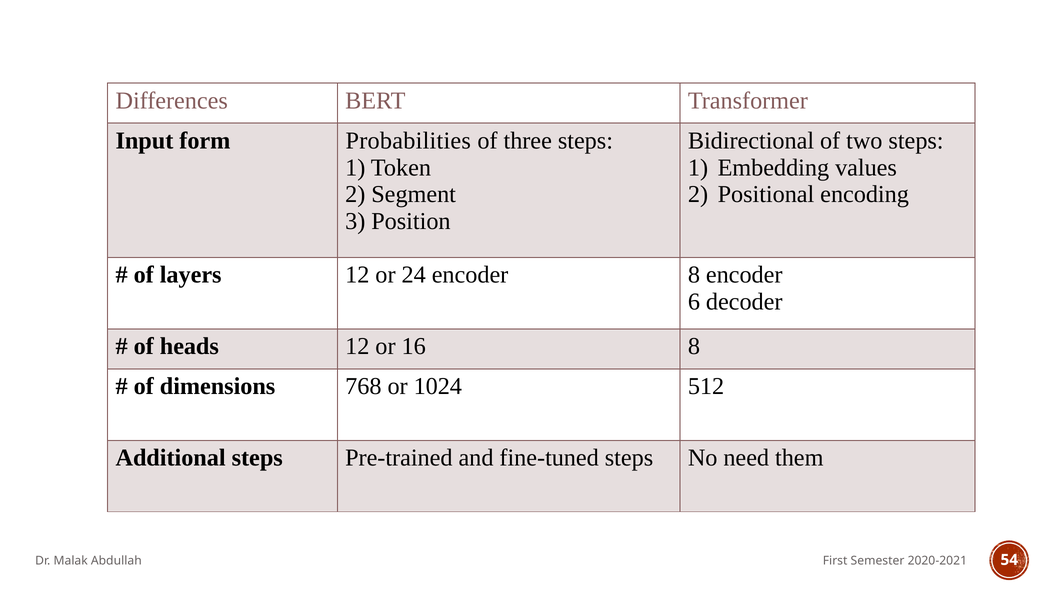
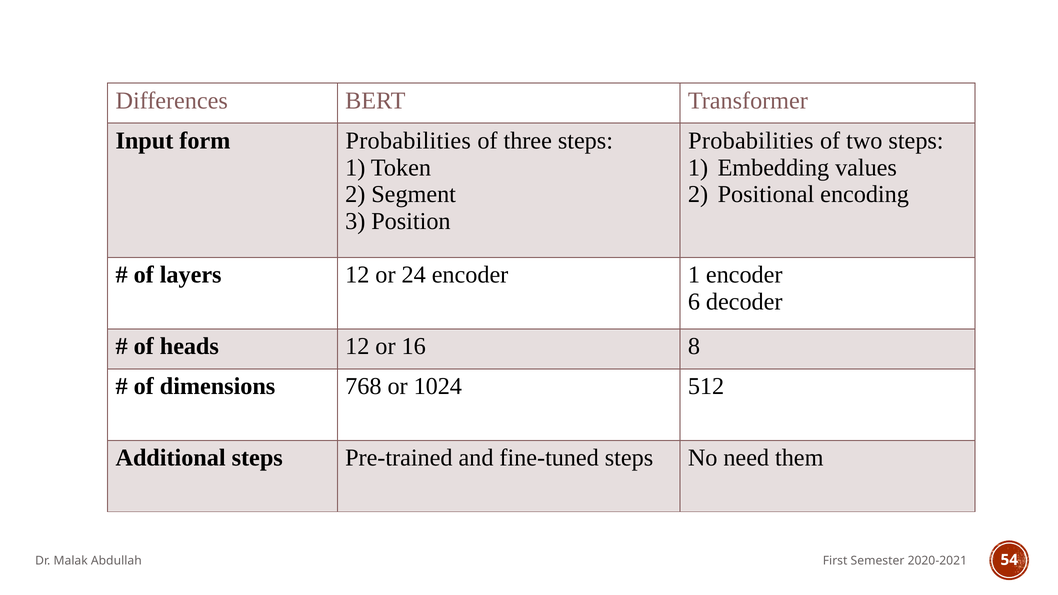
Bidirectional at (751, 141): Bidirectional -> Probabilities
encoder 8: 8 -> 1
